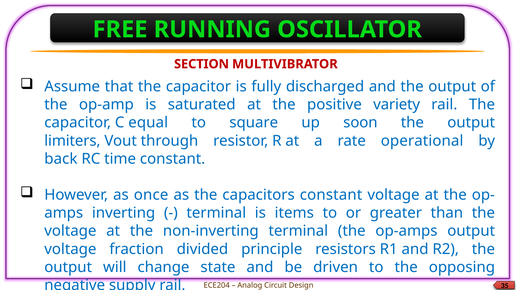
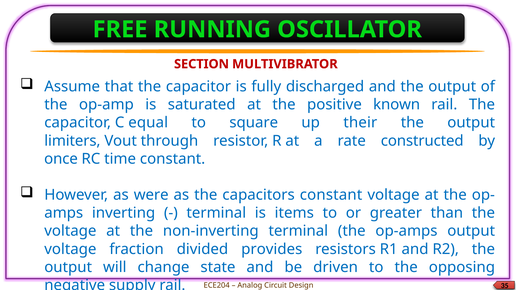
variety: variety -> known
soon: soon -> their
operational: operational -> constructed
back: back -> once
once: once -> were
principle: principle -> provides
